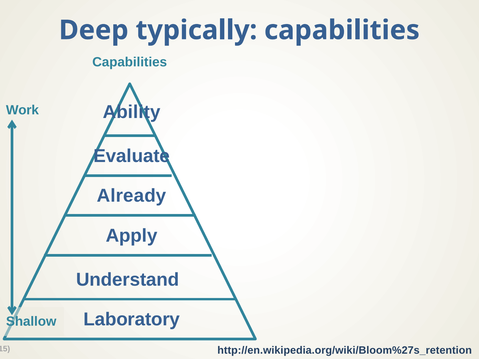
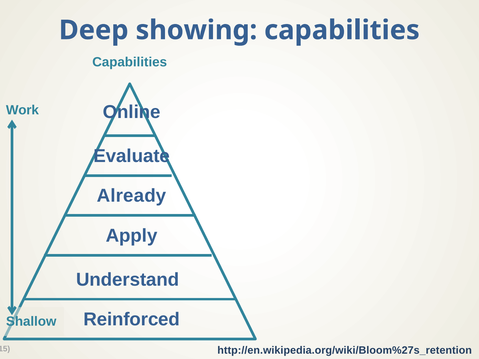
typically: typically -> showing
Ability: Ability -> Online
Laboratory: Laboratory -> Reinforced
